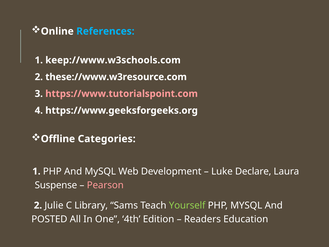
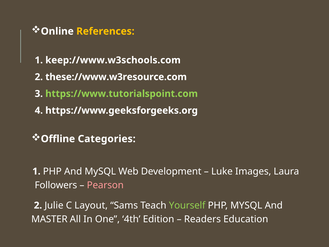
References colour: light blue -> yellow
https://www.tutorialspoint.com colour: pink -> light green
Declare: Declare -> Images
Suspense: Suspense -> Followers
Library: Library -> Layout
POSTED: POSTED -> MASTER
